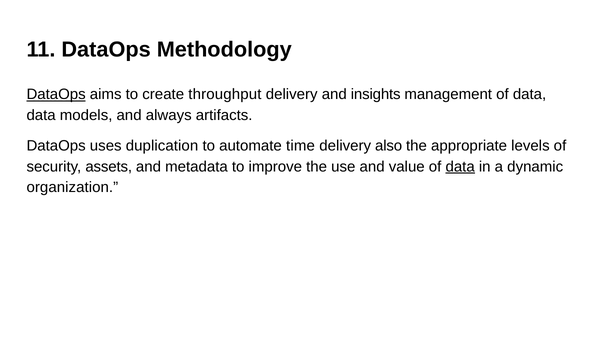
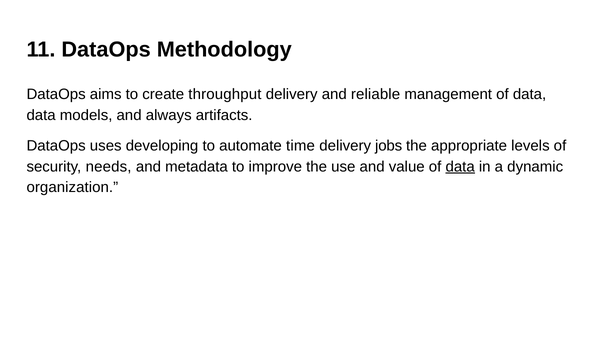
DataOps at (56, 95) underline: present -> none
insights: insights -> reliable
duplication: duplication -> developing
also: also -> jobs
assets: assets -> needs
